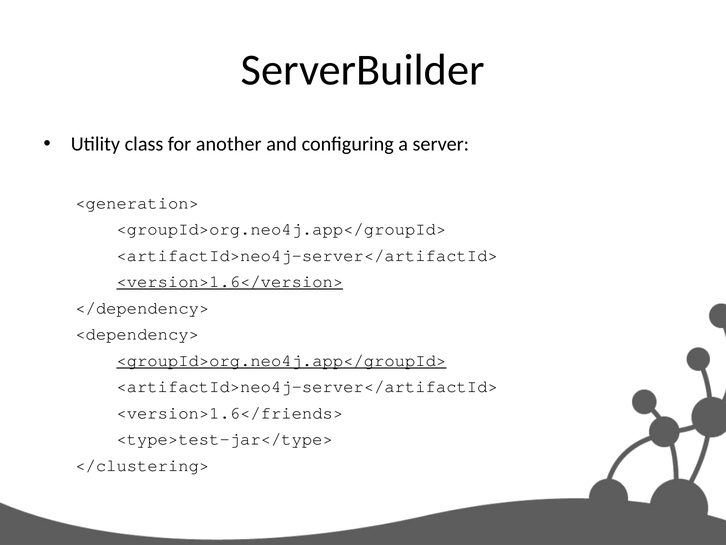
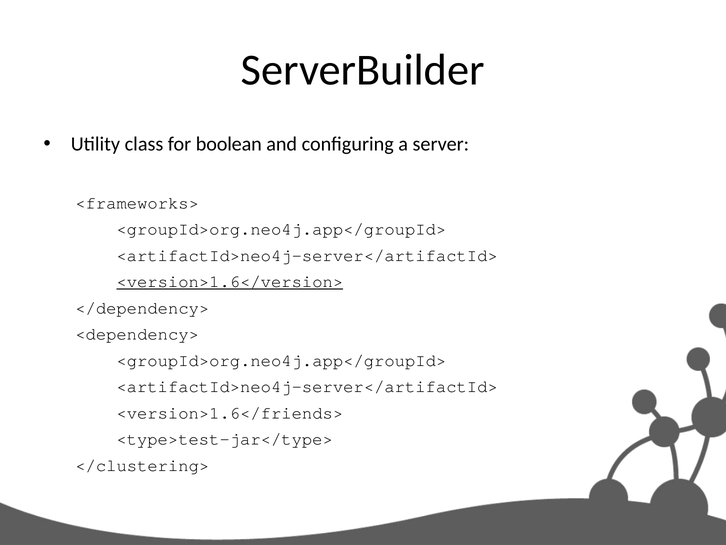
another: another -> boolean
<generation>: <generation> -> <frameworks>
<groupId>org.neo4j.app</groupId> at (281, 360) underline: present -> none
